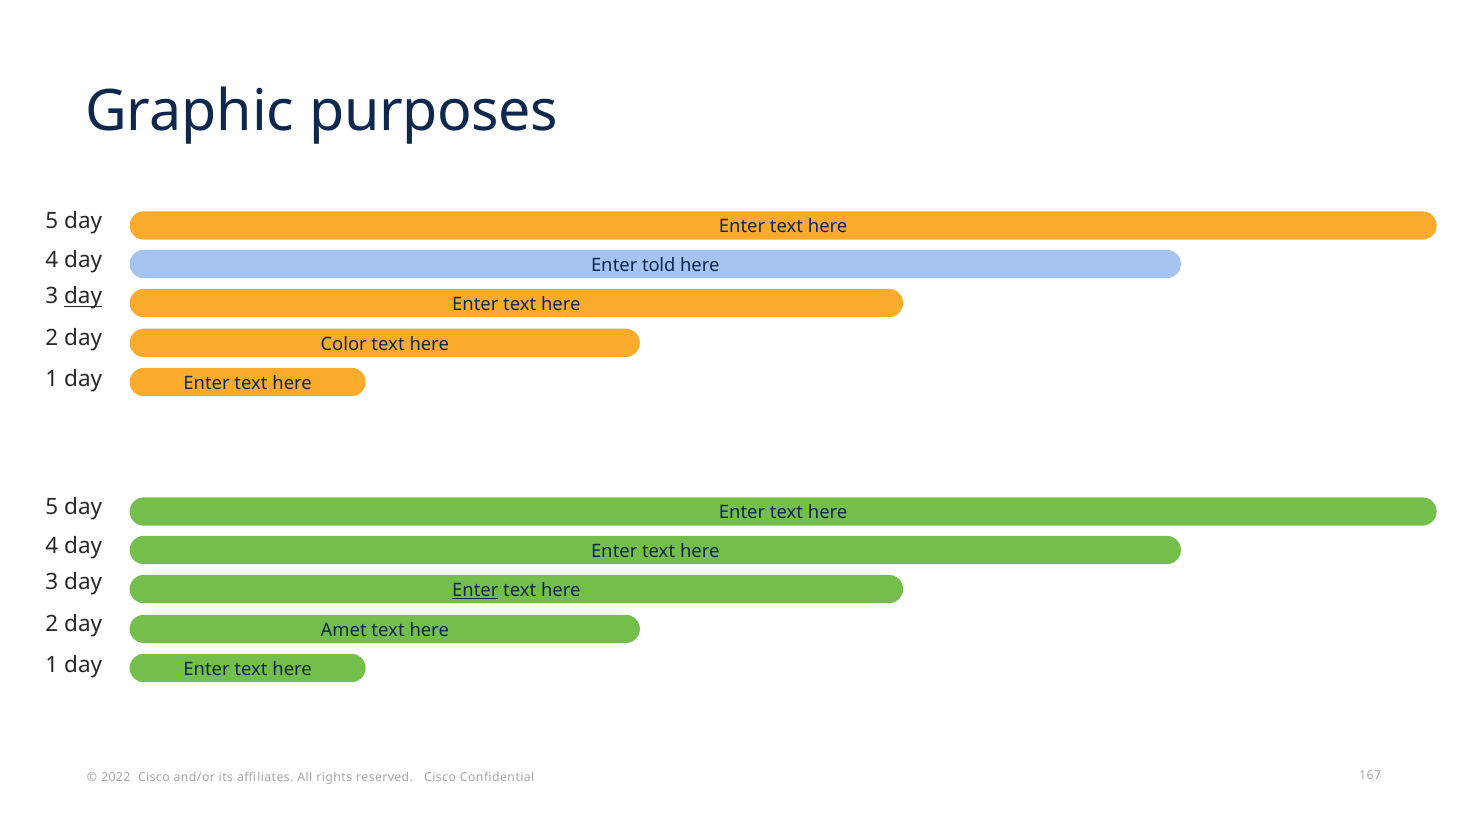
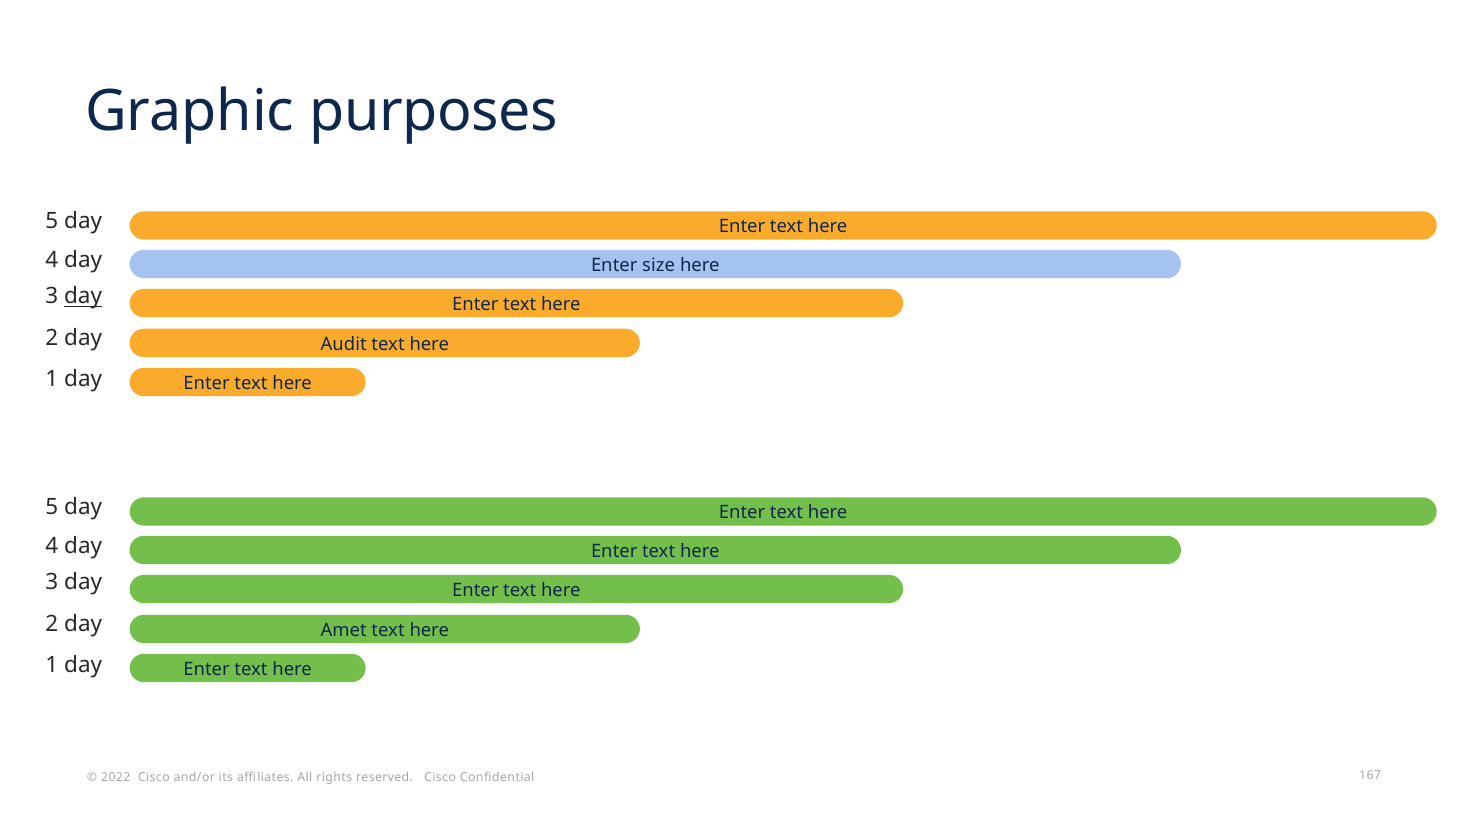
told: told -> size
Color: Color -> Audit
Enter at (475, 590) underline: present -> none
